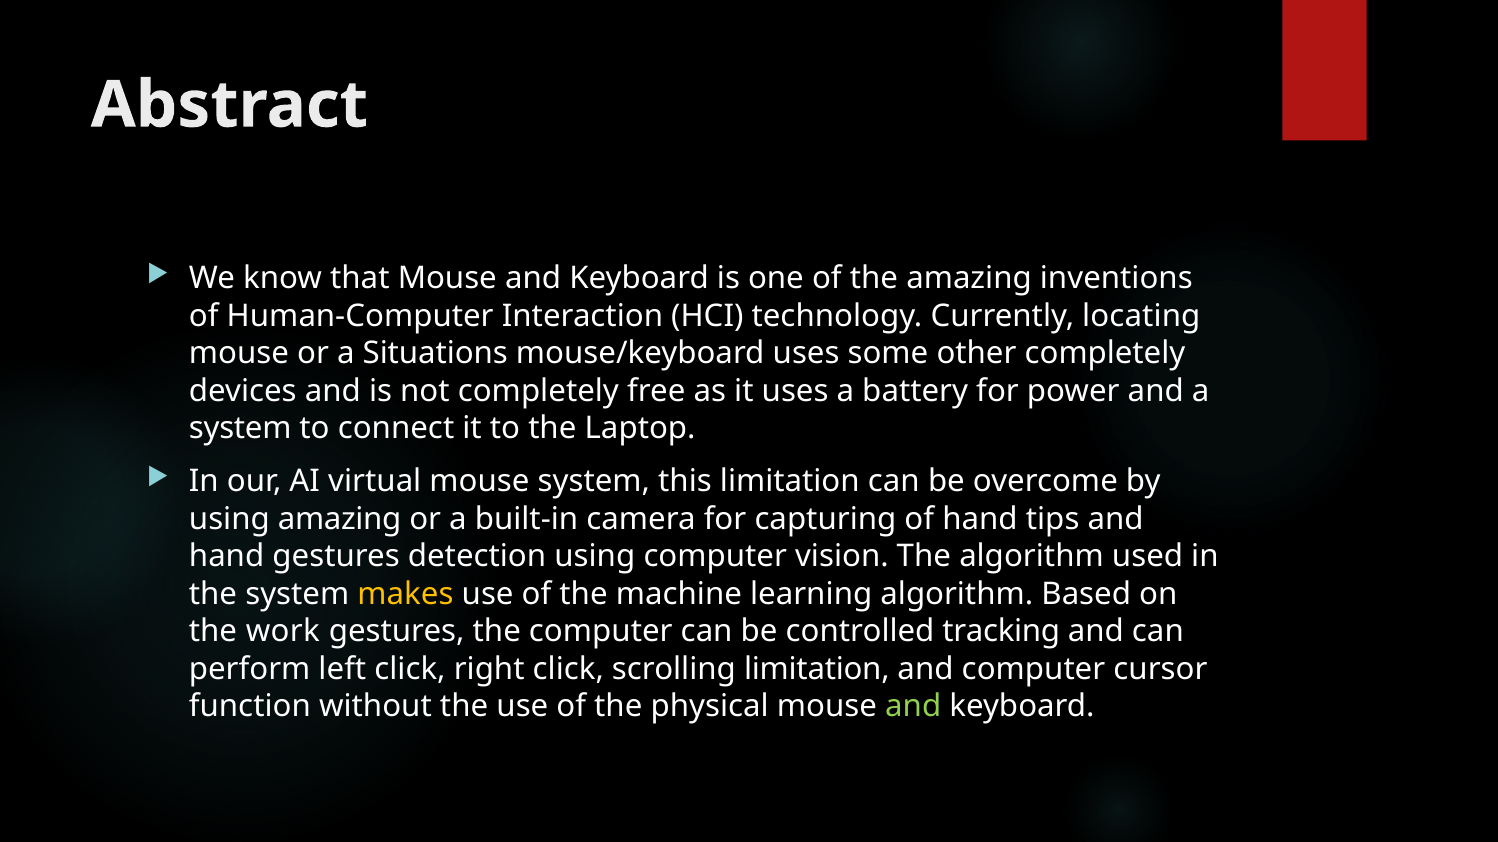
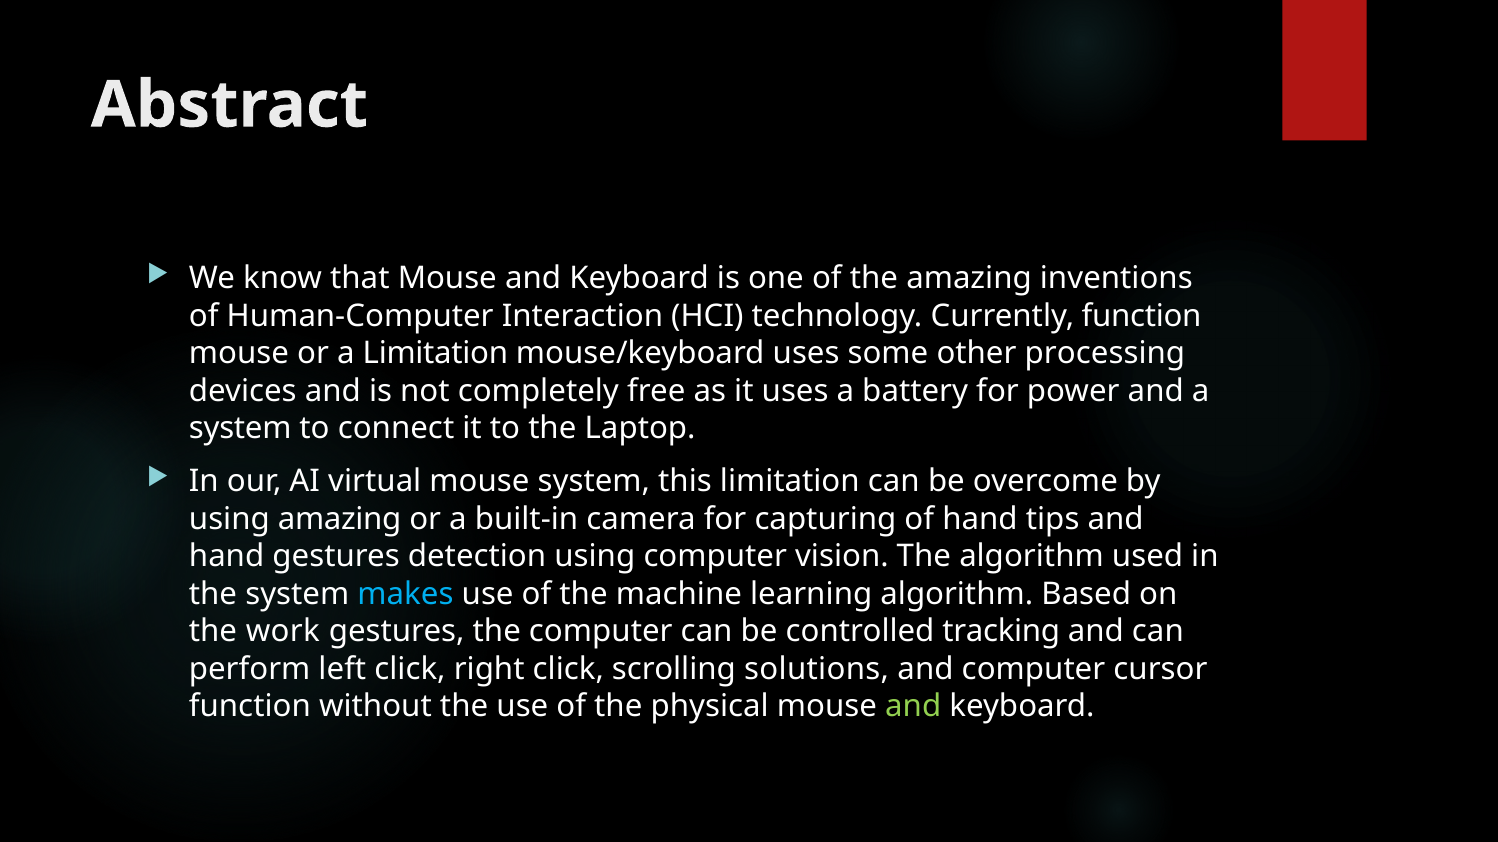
Currently locating: locating -> function
a Situations: Situations -> Limitation
other completely: completely -> processing
makes colour: yellow -> light blue
scrolling limitation: limitation -> solutions
